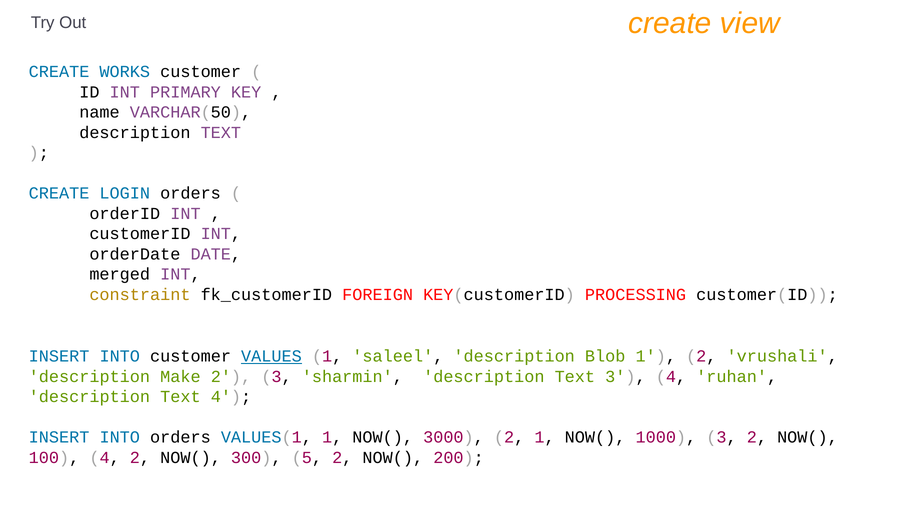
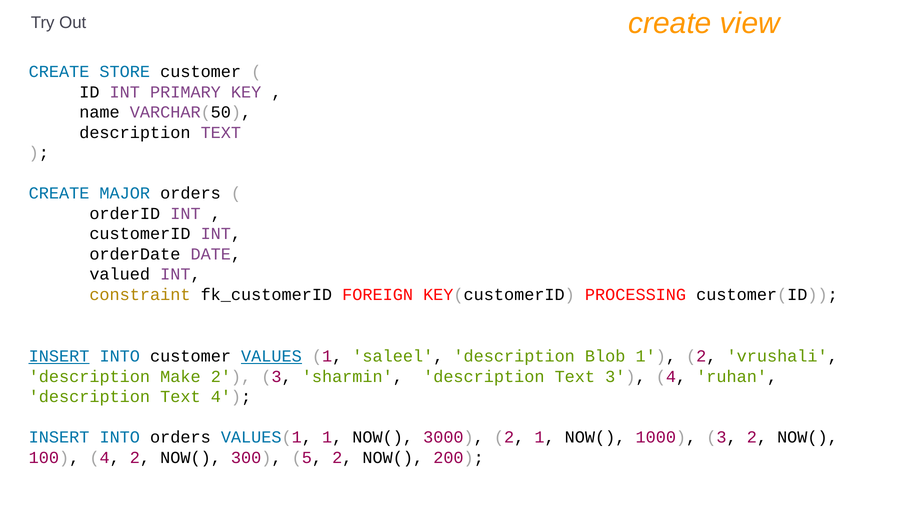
WORKS: WORKS -> STORE
LOGIN: LOGIN -> MAJOR
merged: merged -> valued
INSERT at (59, 356) underline: none -> present
